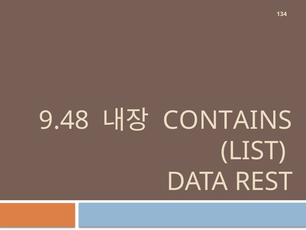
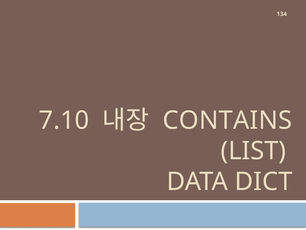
9.48: 9.48 -> 7.10
REST: REST -> DICT
